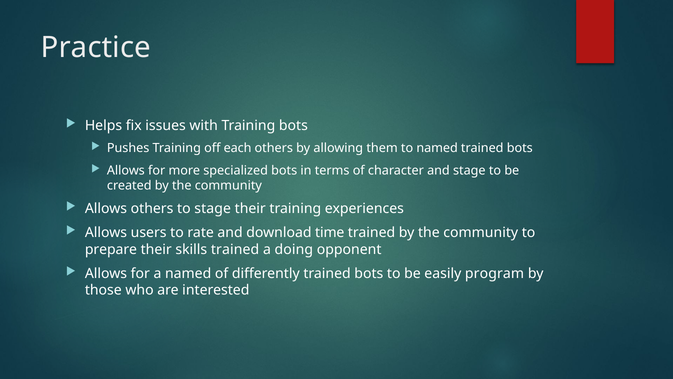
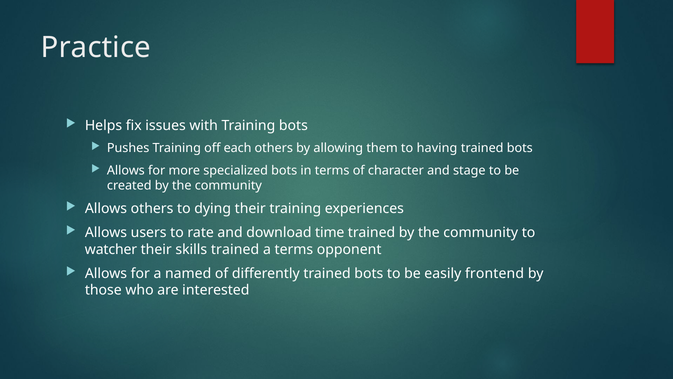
to named: named -> having
to stage: stage -> dying
prepare: prepare -> watcher
a doing: doing -> terms
program: program -> frontend
